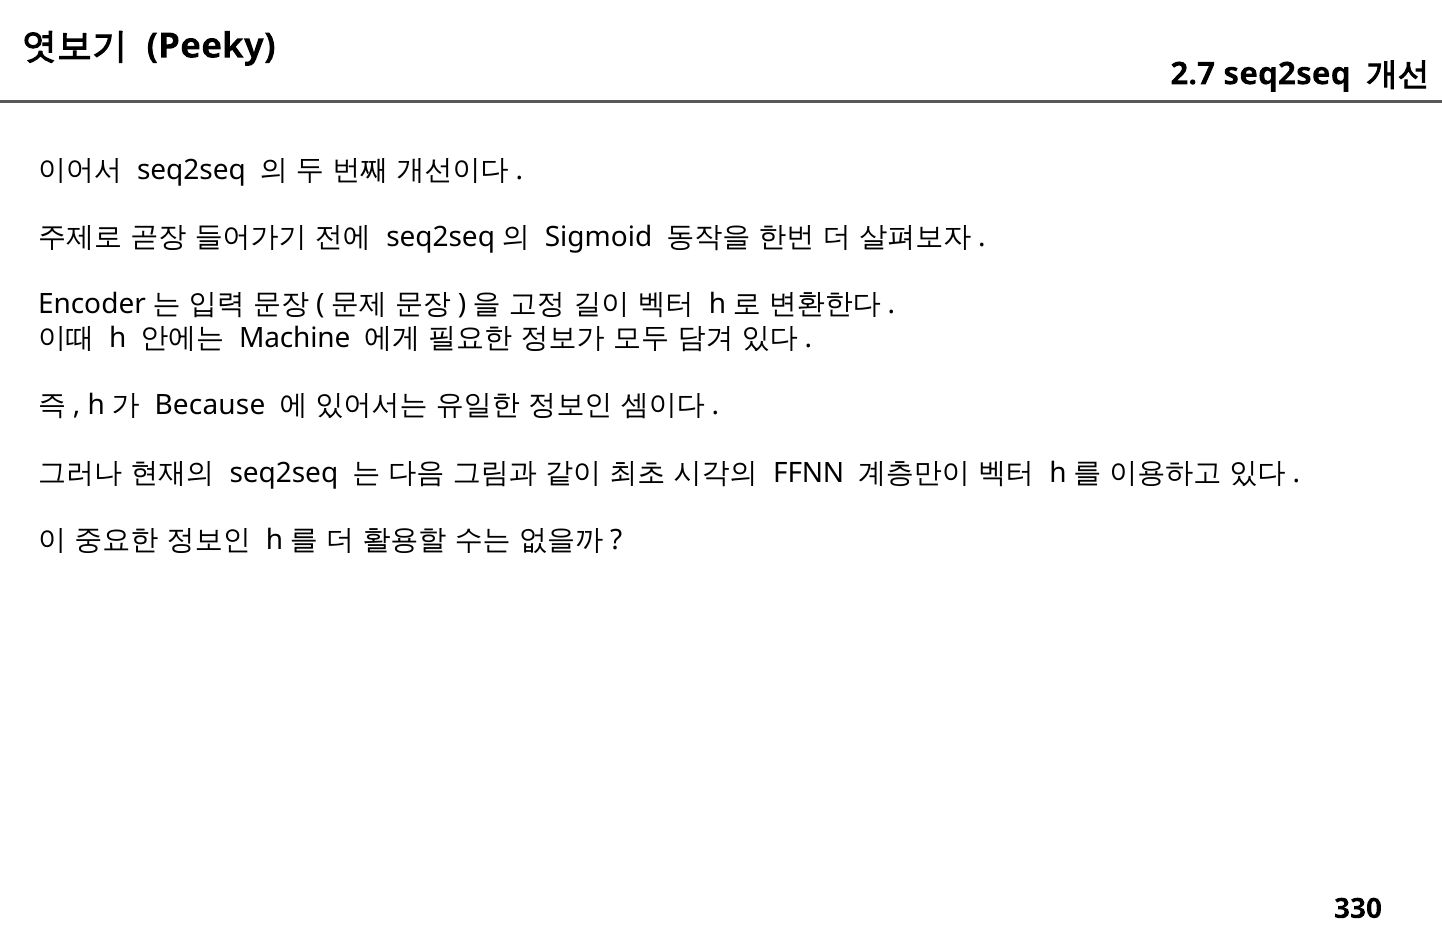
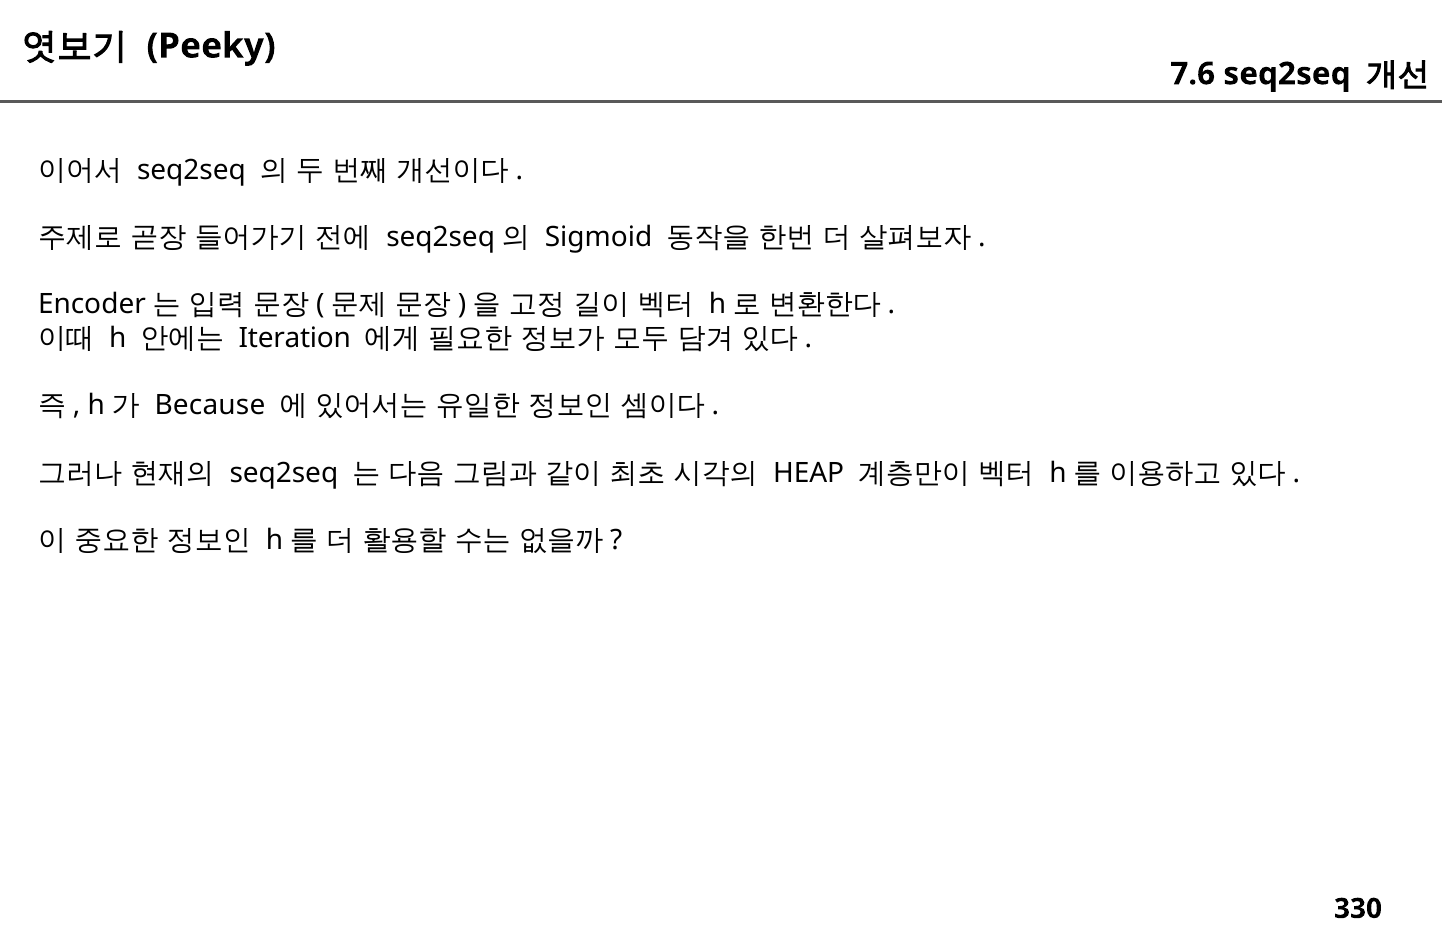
2.7: 2.7 -> 7.6
Machine: Machine -> Iteration
FFNN: FFNN -> HEAP
